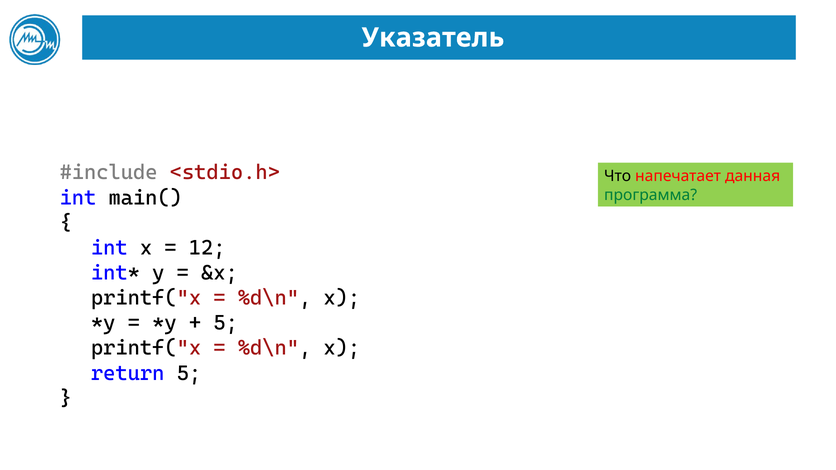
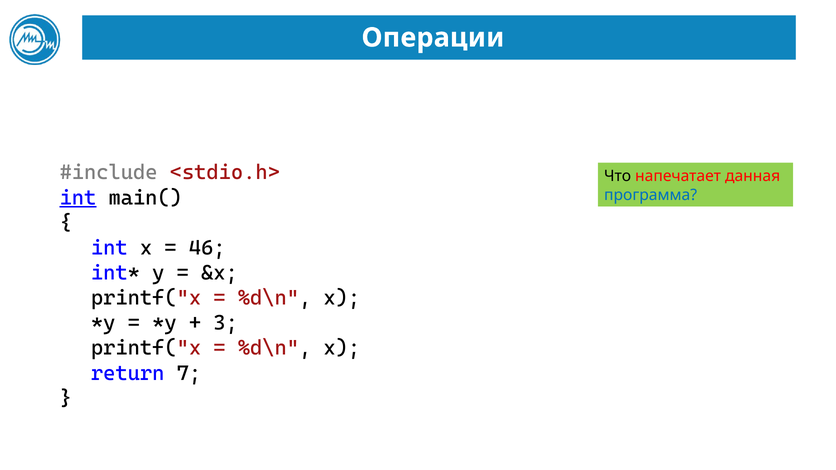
Указатель: Указатель -> Операции
int at (78, 198) underline: none -> present
программа colour: green -> blue
12: 12 -> 46
5 at (226, 323): 5 -> 3
return 5: 5 -> 7
